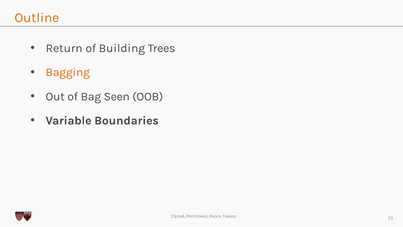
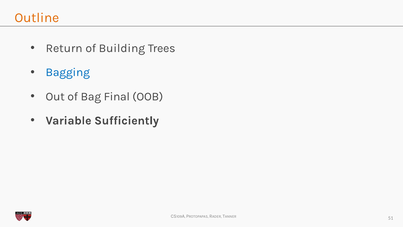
Bagging colour: orange -> blue
Seen: Seen -> Final
Boundaries: Boundaries -> Sufficiently
